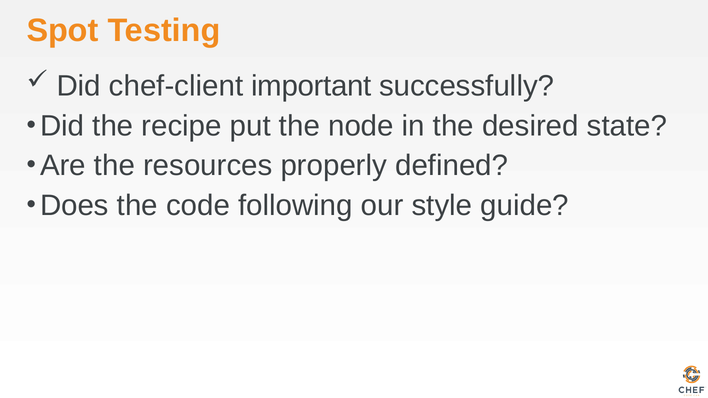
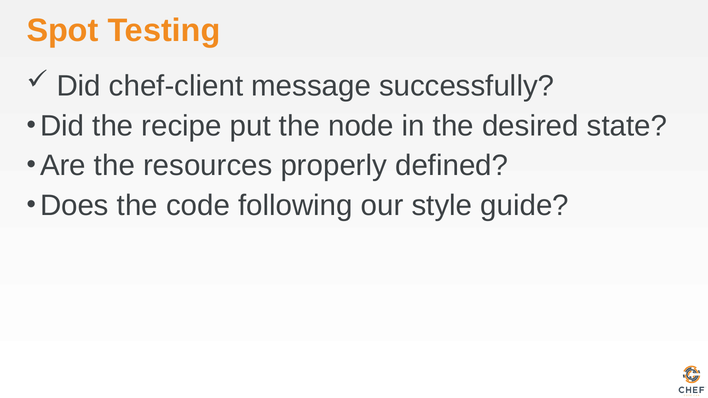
important: important -> message
